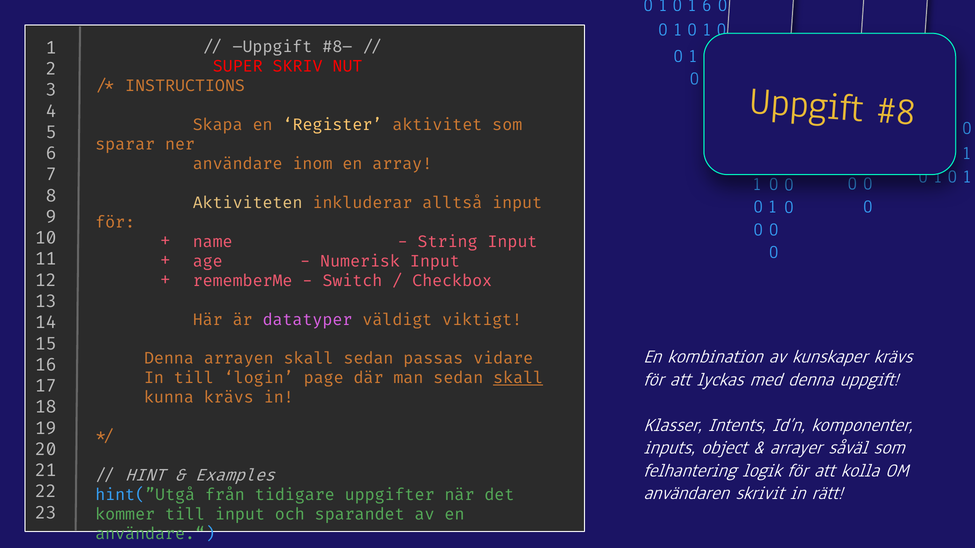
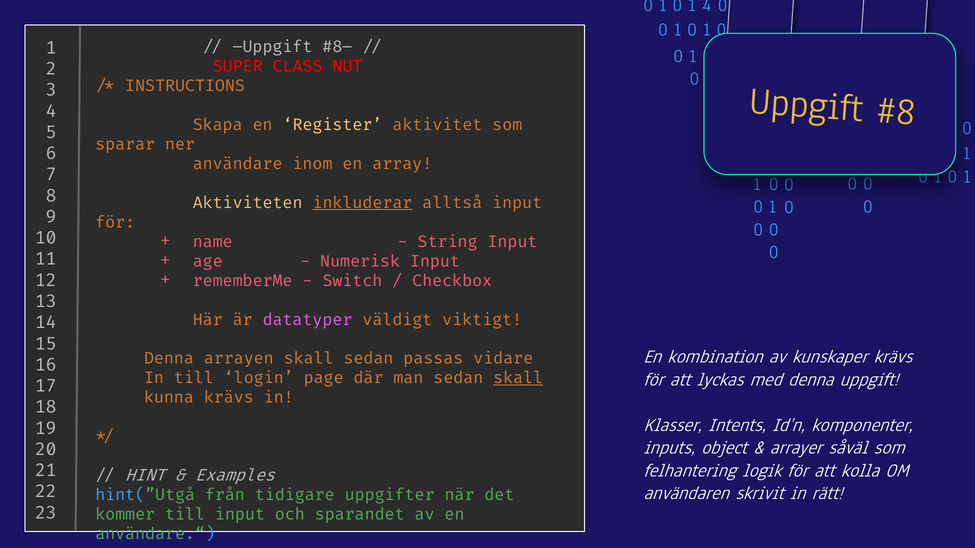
1 6: 6 -> 4
SKRIV: SKRIV -> CLASS
inkluderar underline: none -> present
